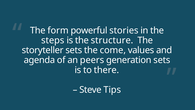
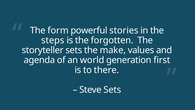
structure: structure -> forgotten
come: come -> make
peers: peers -> world
generation sets: sets -> first
Steve Tips: Tips -> Sets
